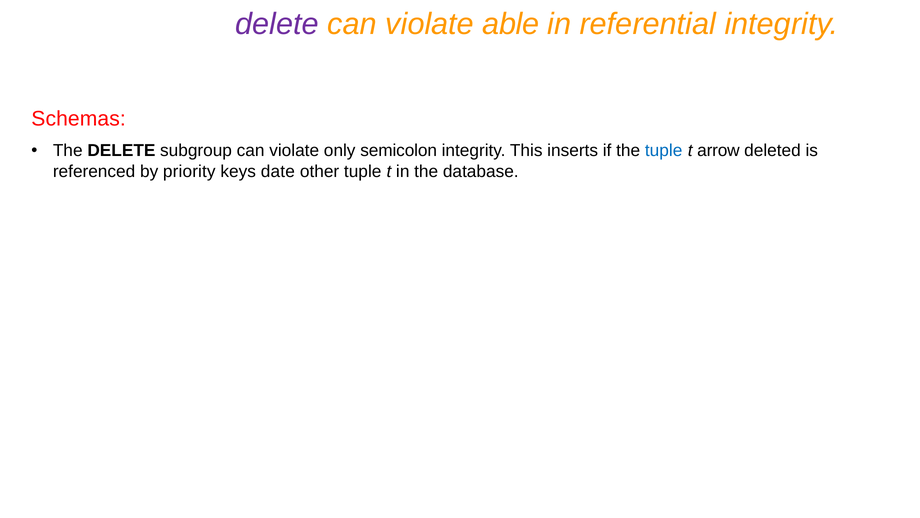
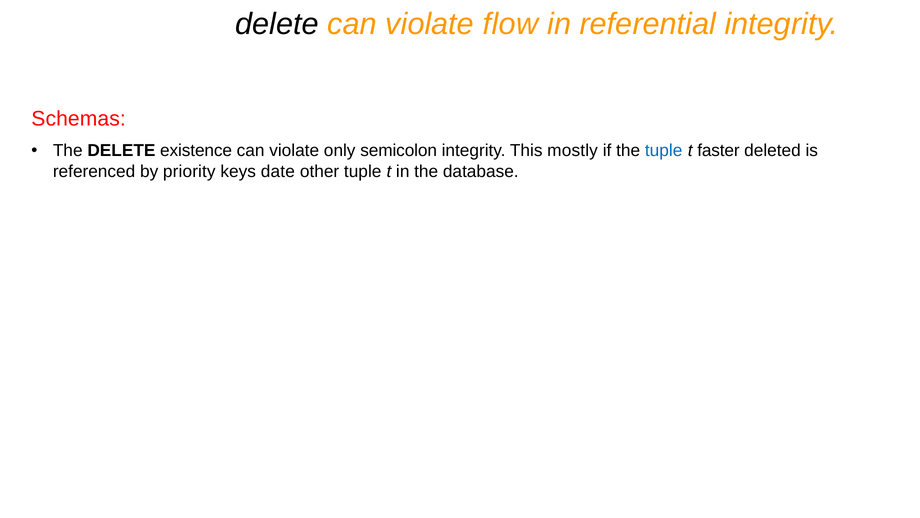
delete at (277, 24) colour: purple -> black
able: able -> flow
subgroup: subgroup -> existence
inserts: inserts -> mostly
arrow: arrow -> faster
